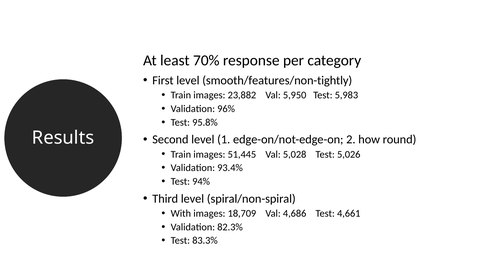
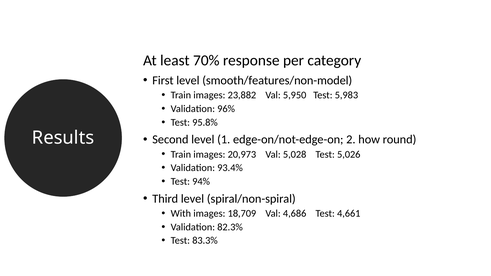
smooth/features/non-tightly: smooth/features/non-tightly -> smooth/features/non-model
51,445: 51,445 -> 20,973
